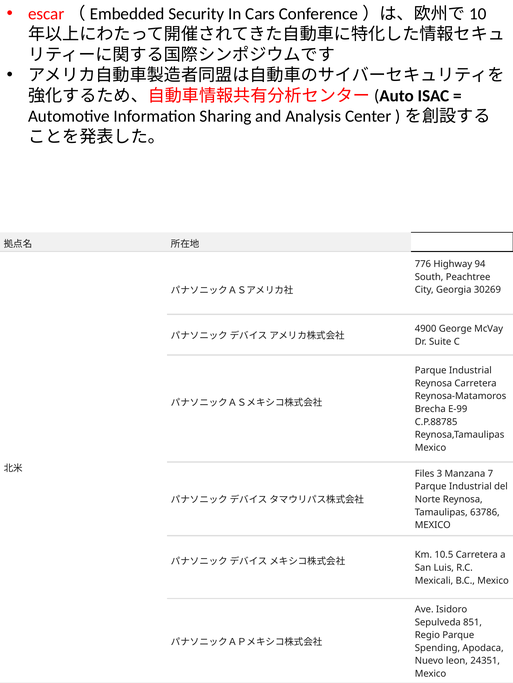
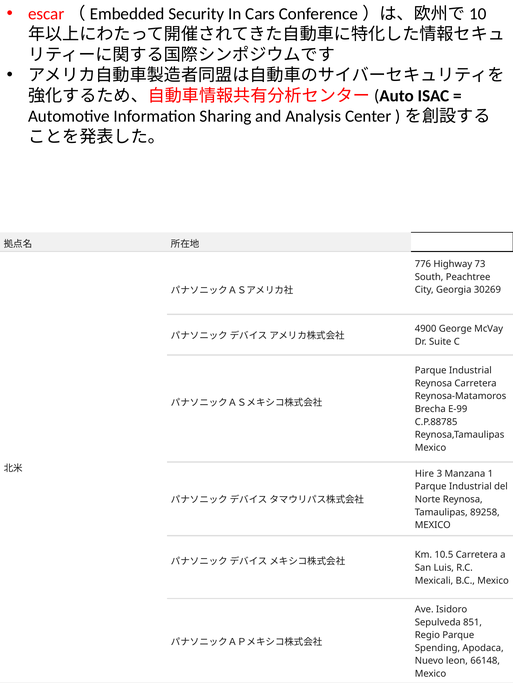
94: 94 -> 73
Files: Files -> Hire
7: 7 -> 1
63786: 63786 -> 89258
24351: 24351 -> 66148
